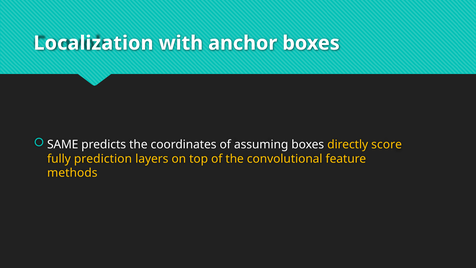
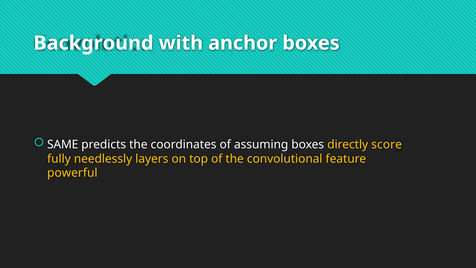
Localization: Localization -> Background
prediction: prediction -> needlessly
methods: methods -> powerful
